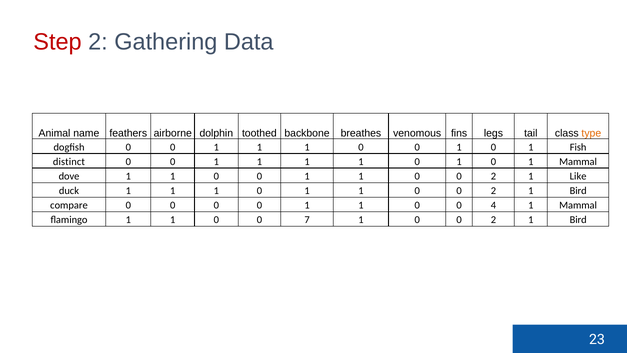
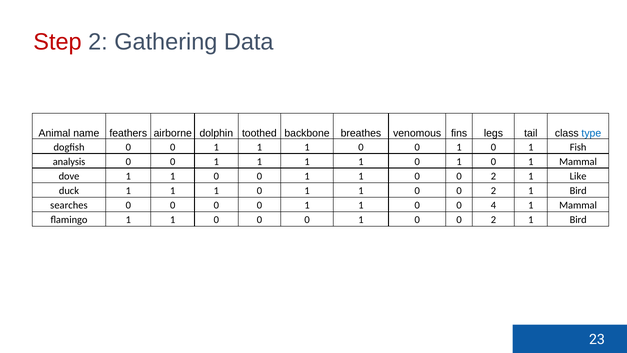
type colour: orange -> blue
distinct: distinct -> analysis
compare: compare -> searches
1 0 0 7: 7 -> 0
